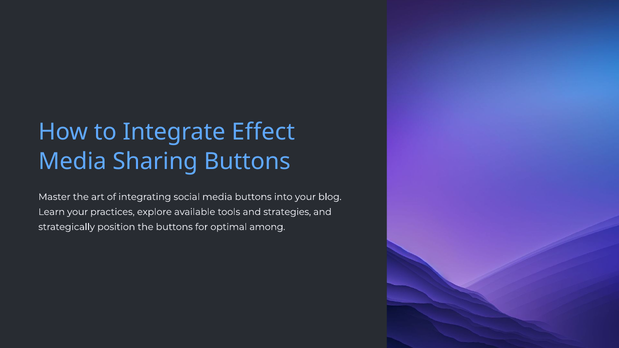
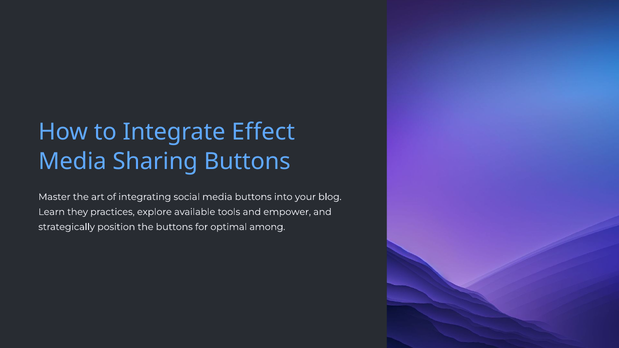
Learn your: your -> they
strategies: strategies -> empower
